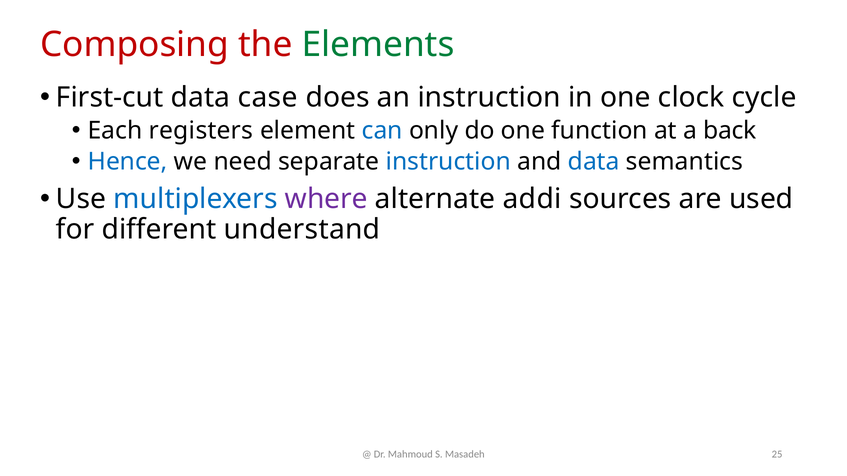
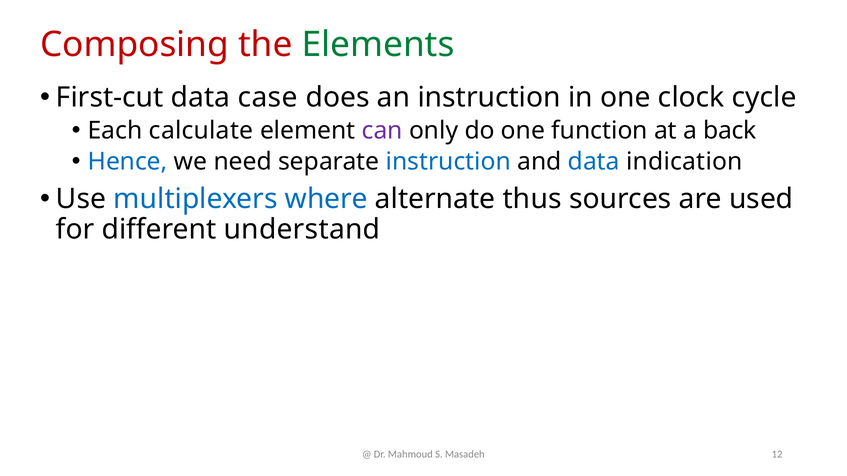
registers: registers -> calculate
can colour: blue -> purple
semantics: semantics -> indication
where colour: purple -> blue
addi: addi -> thus
25: 25 -> 12
